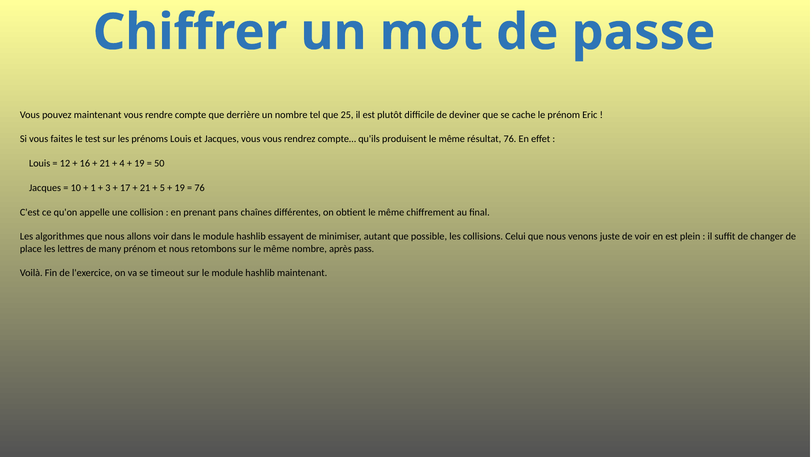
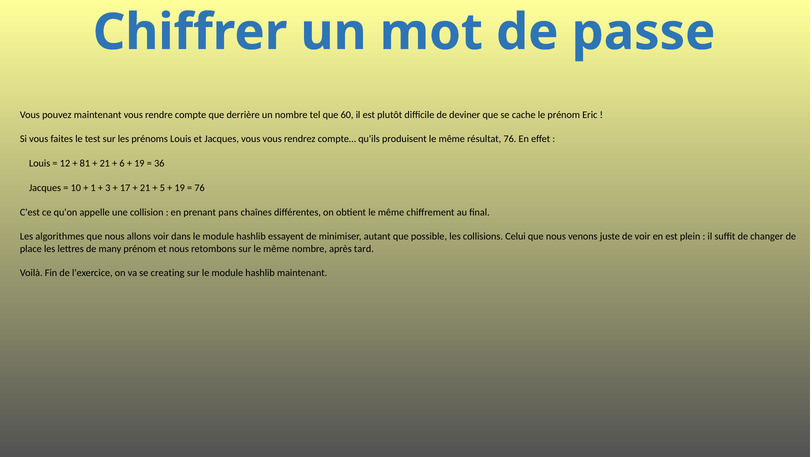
25: 25 -> 60
16: 16 -> 81
4: 4 -> 6
50: 50 -> 36
pass: pass -> tard
timeout: timeout -> creating
